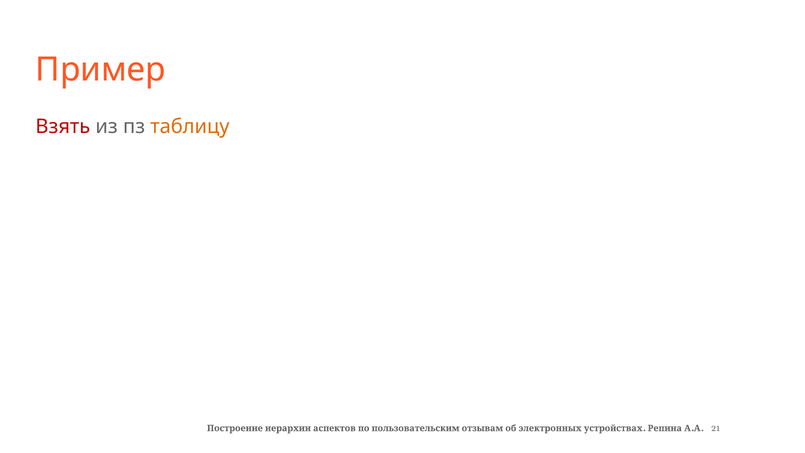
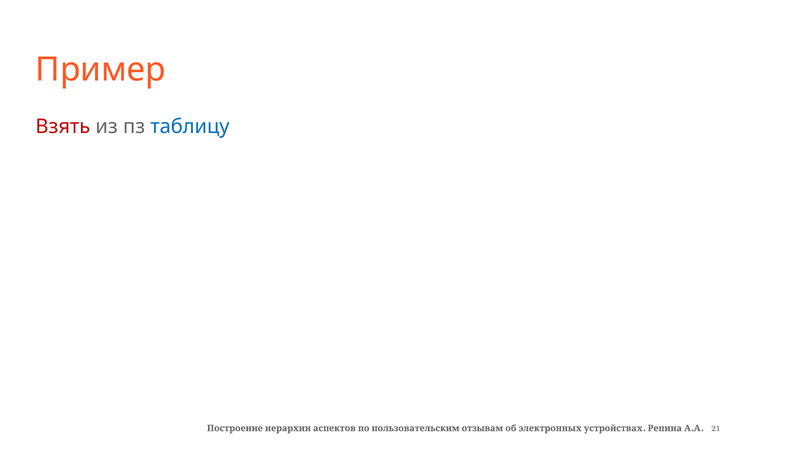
таблицу colour: orange -> blue
